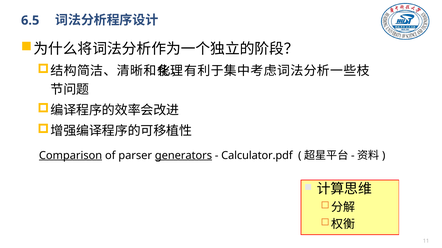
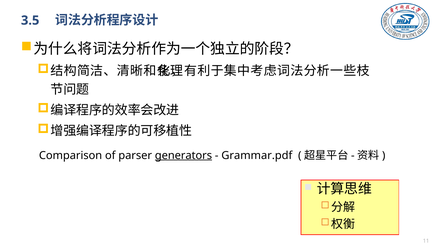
6.5: 6.5 -> 3.5
Comparison underline: present -> none
Calculator.pdf: Calculator.pdf -> Grammar.pdf
